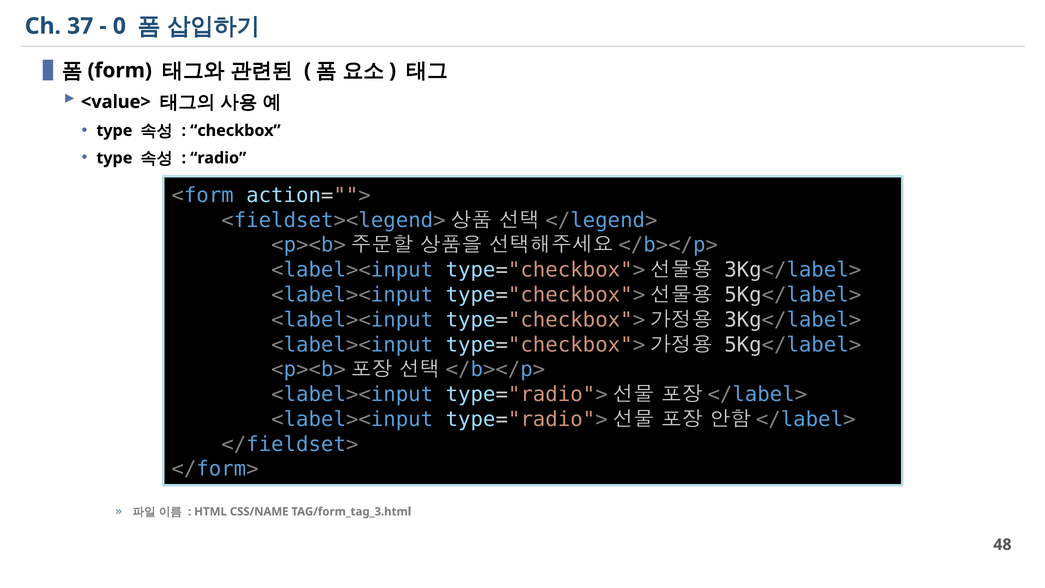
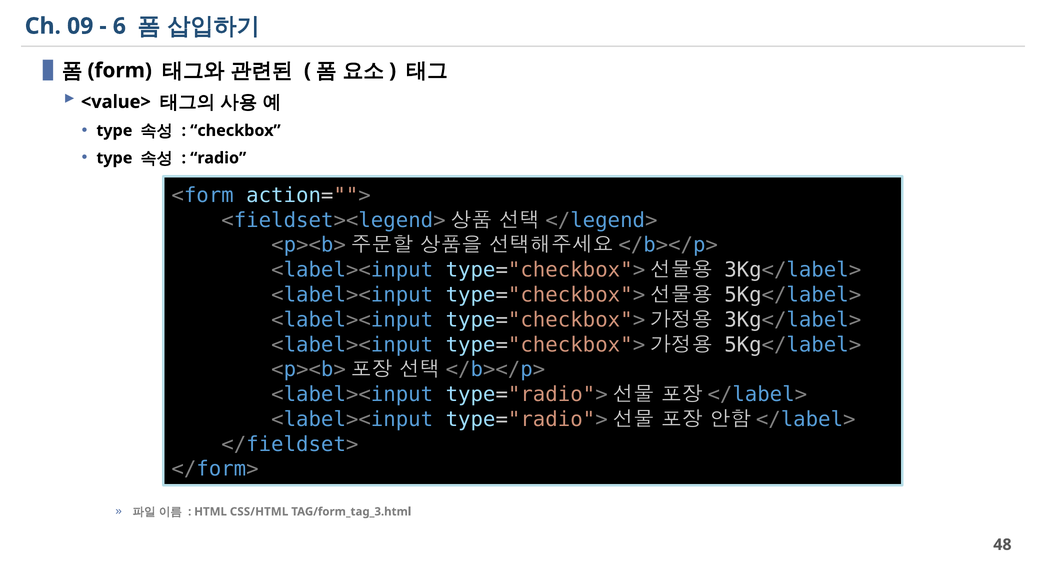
37: 37 -> 09
0: 0 -> 6
CSS/NAME: CSS/NAME -> CSS/HTML
